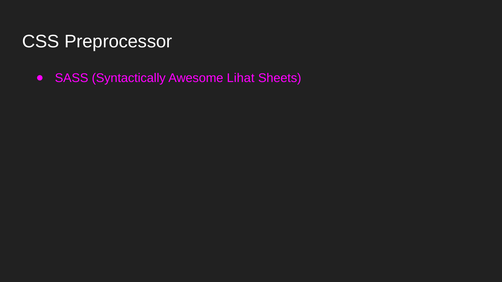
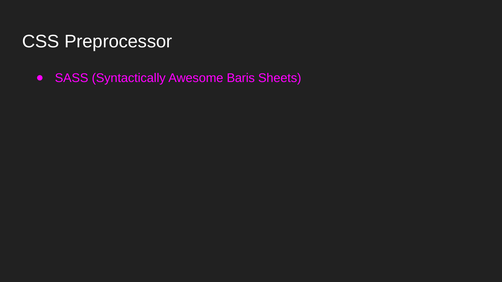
Lihat: Lihat -> Baris
